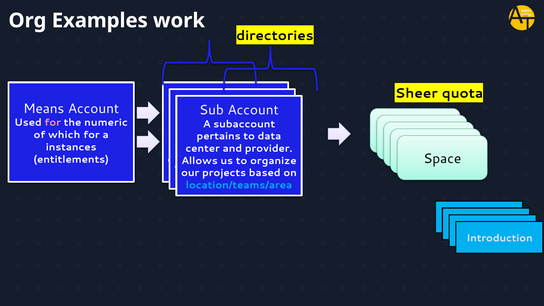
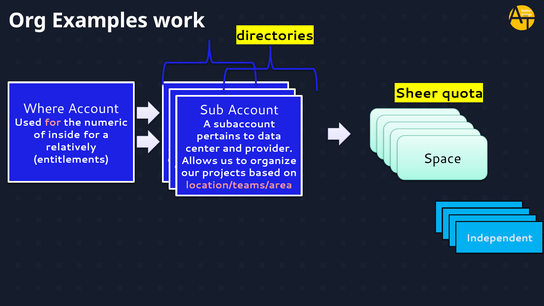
Means: Means -> Where
which: which -> inside
instances: instances -> relatively
location/teams/area at (239, 185) colour: light blue -> pink
Introduction: Introduction -> Independent
